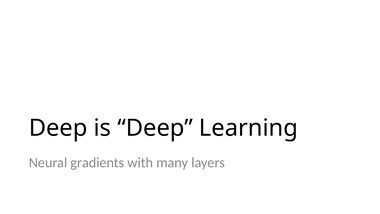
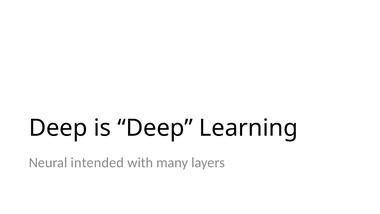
gradients: gradients -> intended
